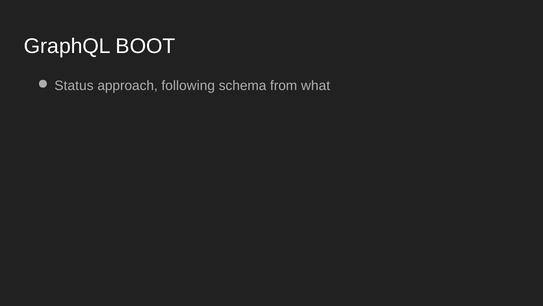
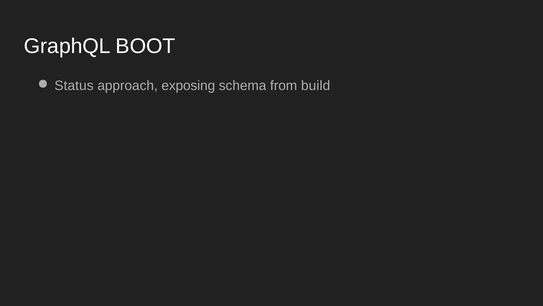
following: following -> exposing
what: what -> build
